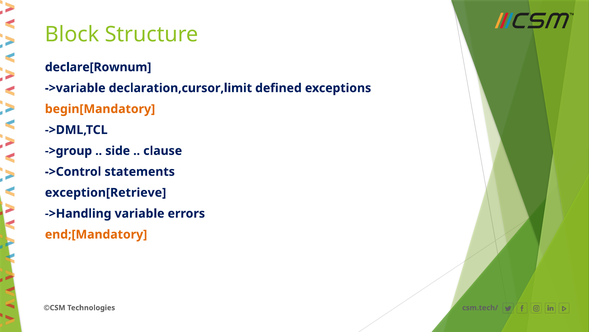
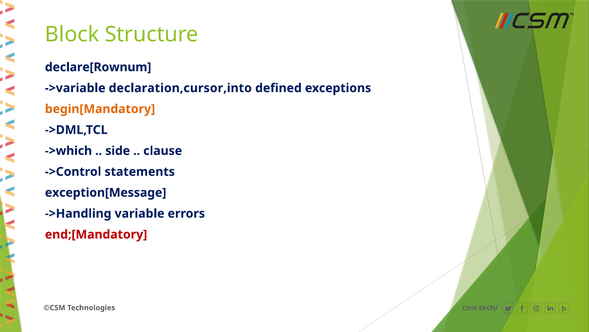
declaration,cursor,limit: declaration,cursor,limit -> declaration,cursor,into
->group: ->group -> ->which
exception[Retrieve: exception[Retrieve -> exception[Message
end;[Mandatory colour: orange -> red
